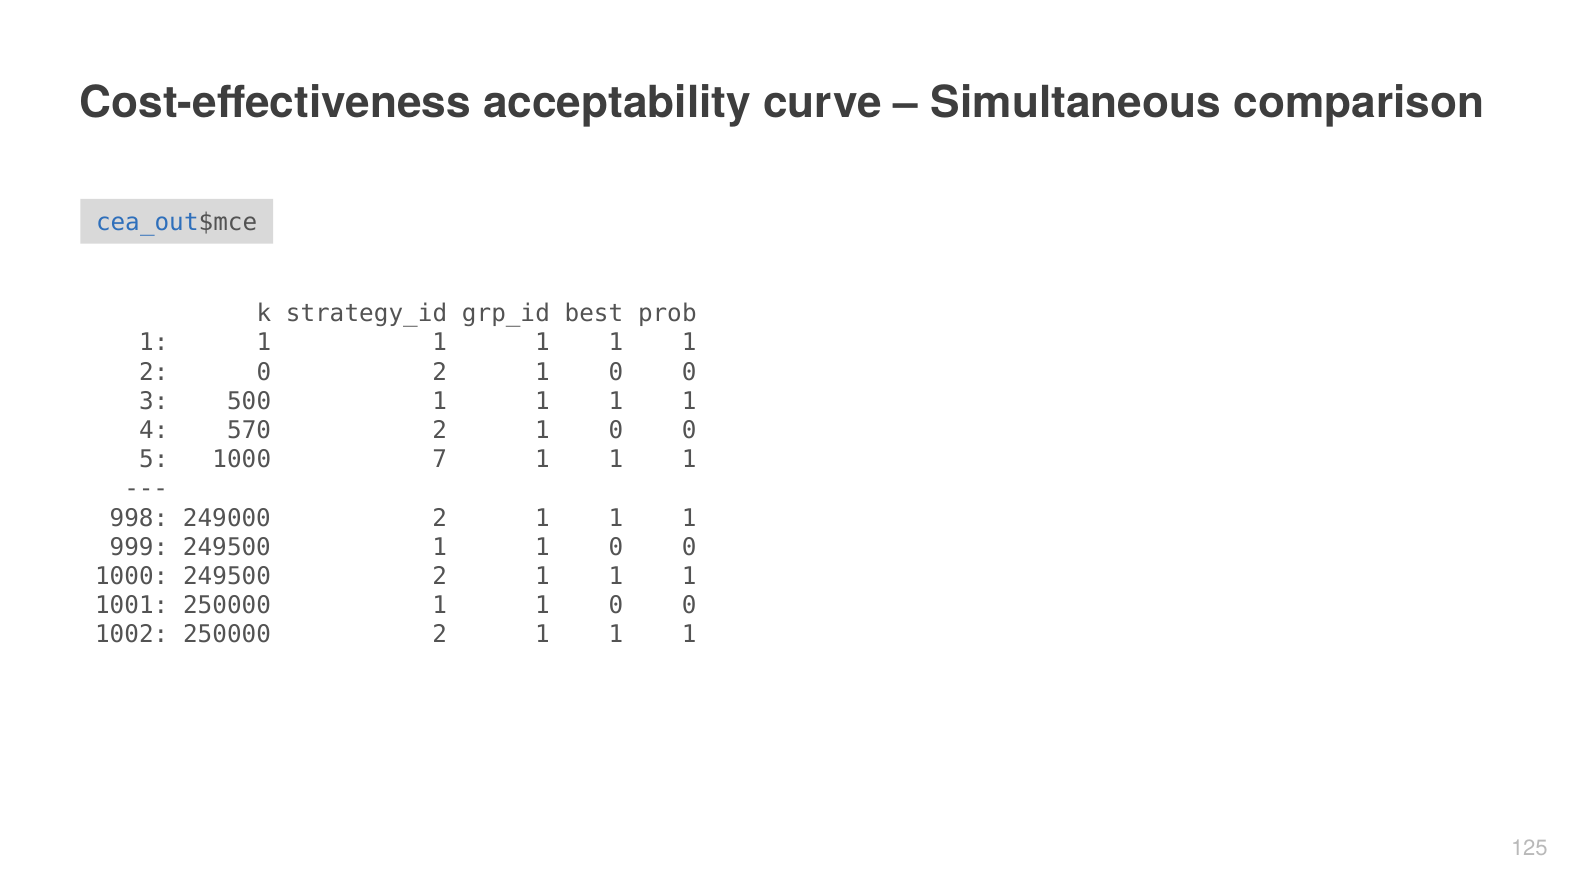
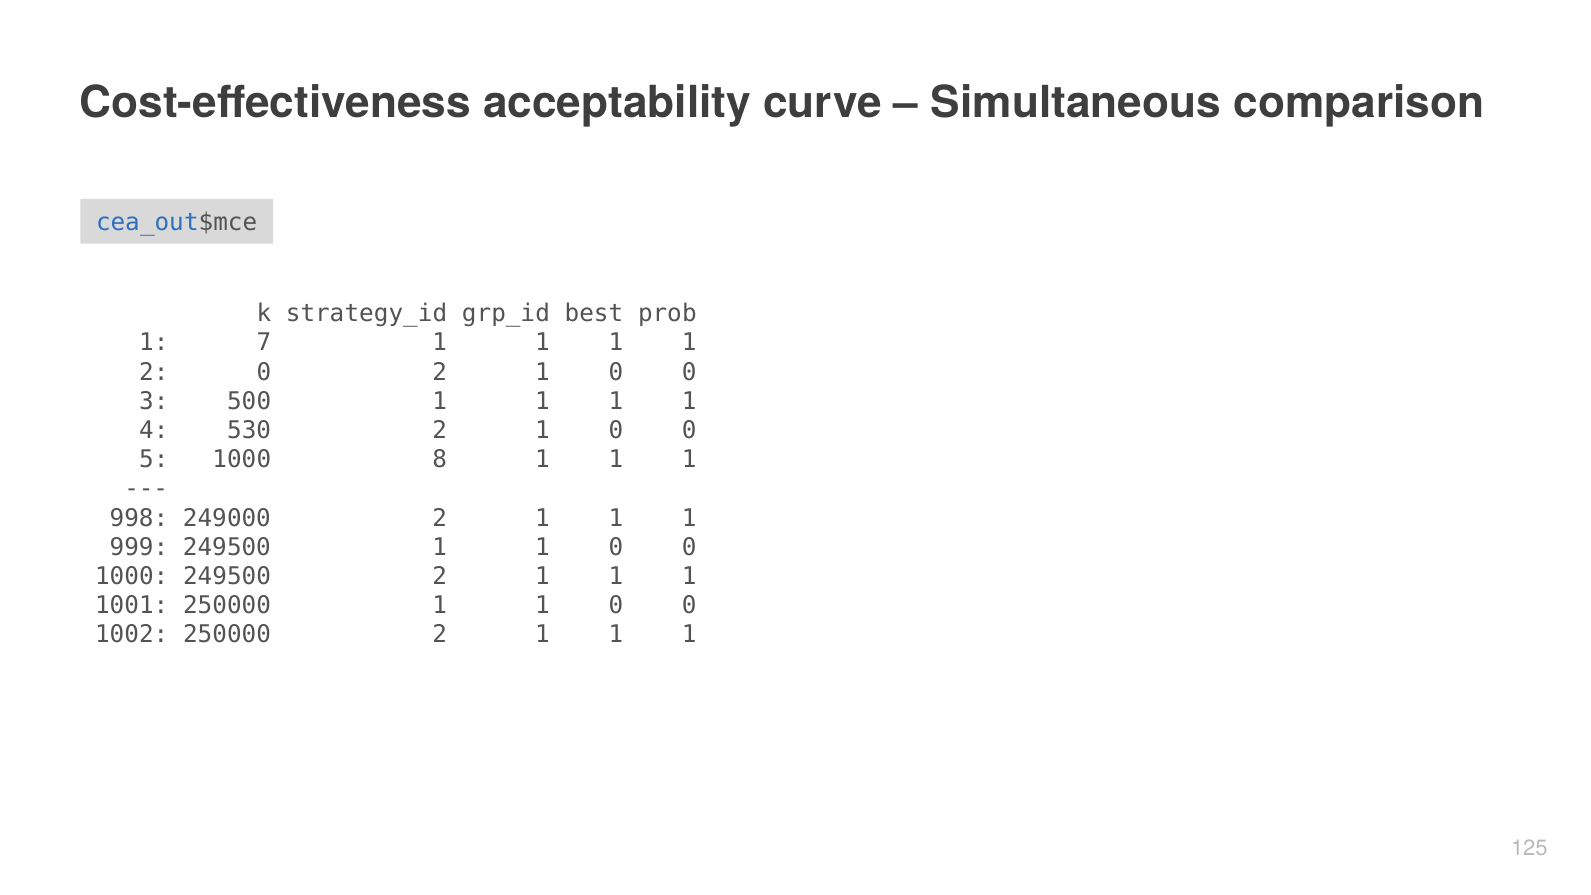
1 at (264, 343): 1 -> 7
570: 570 -> 530
7: 7 -> 8
